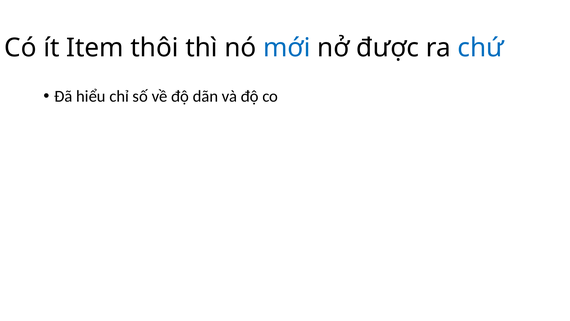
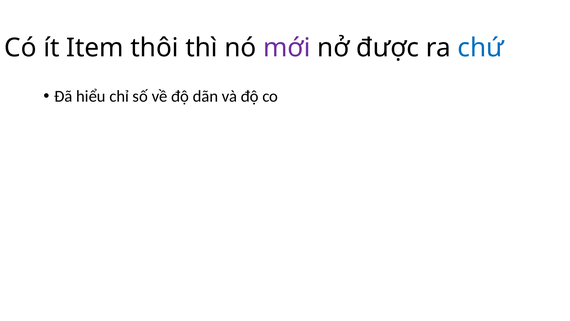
mới colour: blue -> purple
